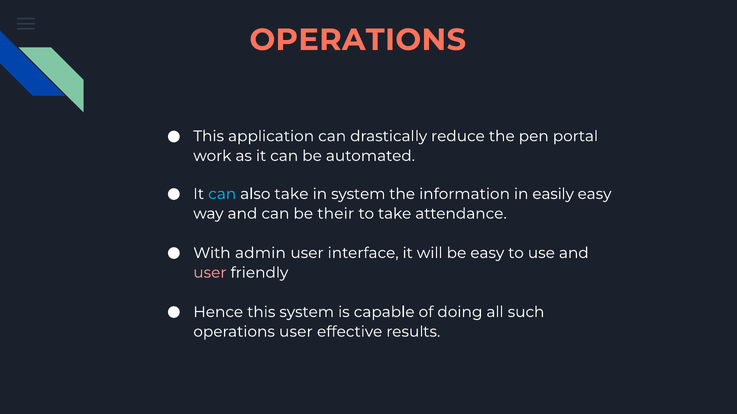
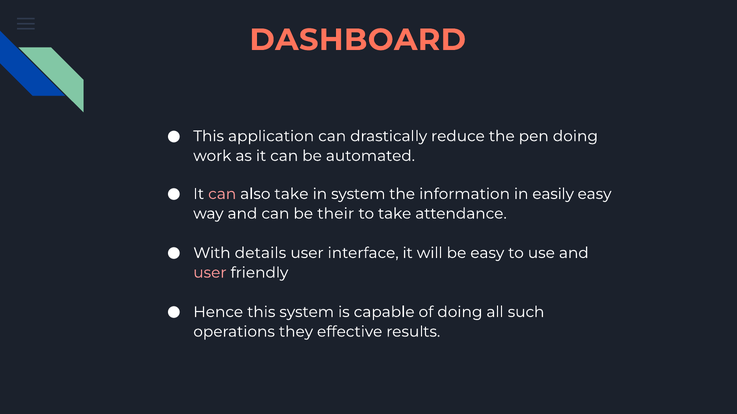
OPERATIONS at (358, 40): OPERATIONS -> DASHBOARD
pen portal: portal -> doing
can at (222, 194) colour: light blue -> pink
admin: admin -> details
operations user: user -> they
